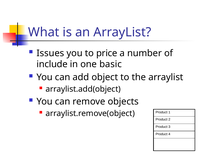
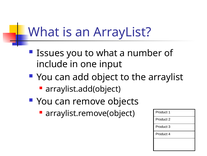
to price: price -> what
basic: basic -> input
